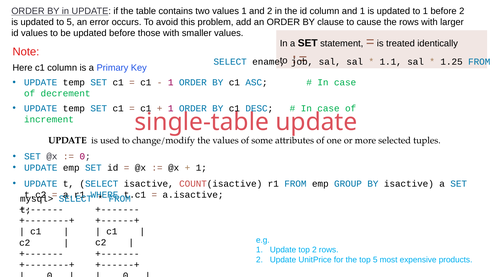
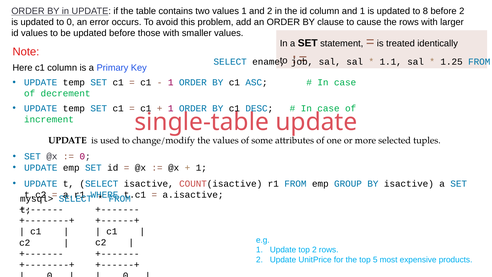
to 1: 1 -> 8
to 5: 5 -> 0
